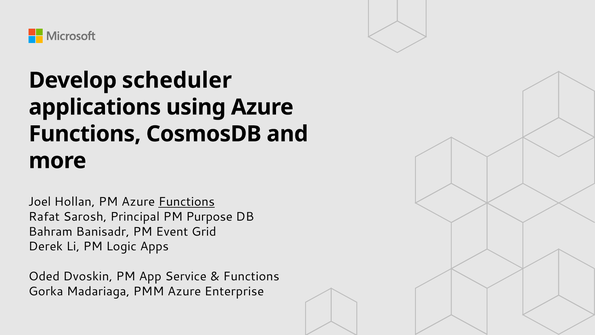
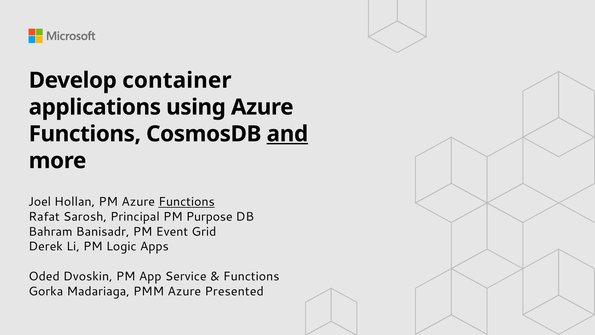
scheduler: scheduler -> container
and underline: none -> present
Enterprise: Enterprise -> Presented
